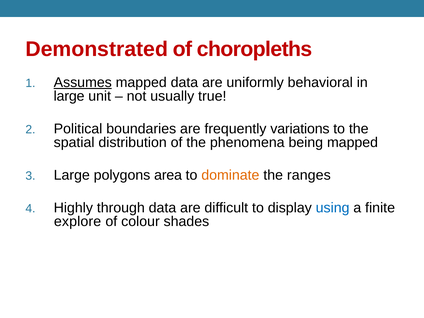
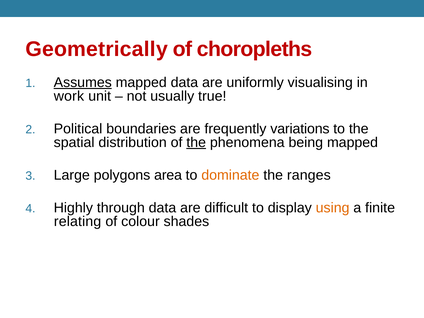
Demonstrated: Demonstrated -> Geometrically
behavioral: behavioral -> visualising
large at (69, 96): large -> work
the at (196, 142) underline: none -> present
using colour: blue -> orange
explore: explore -> relating
